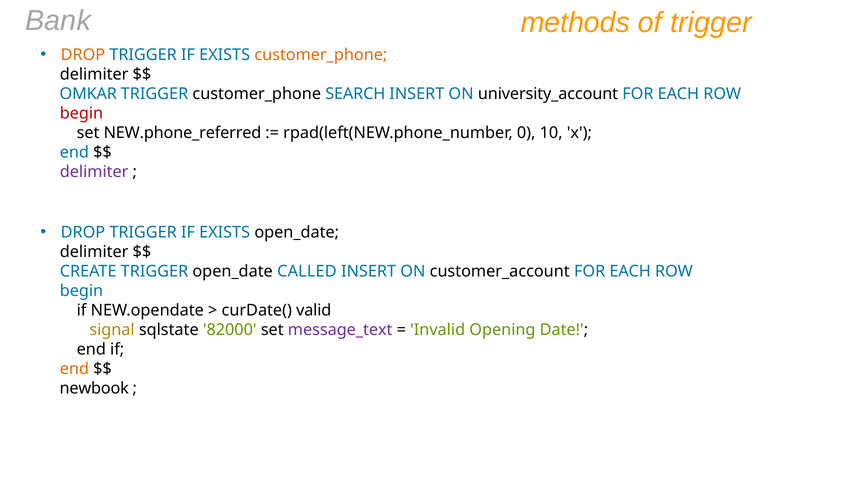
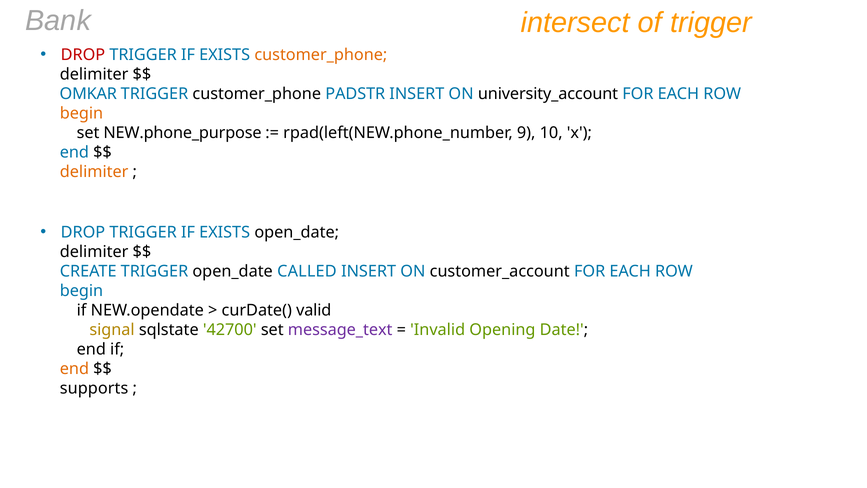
methods: methods -> intersect
DROP at (83, 55) colour: orange -> red
SEARCH: SEARCH -> PADSTR
begin at (81, 113) colour: red -> orange
NEW.phone_referred: NEW.phone_referred -> NEW.phone_purpose
0: 0 -> 9
delimiter at (94, 172) colour: purple -> orange
82000: 82000 -> 42700
newbook: newbook -> supports
